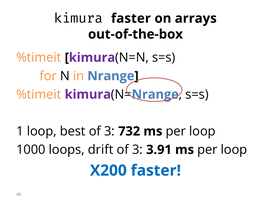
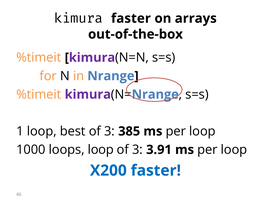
732: 732 -> 385
loops drift: drift -> loop
